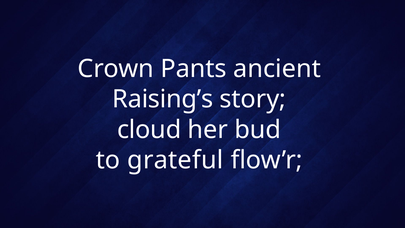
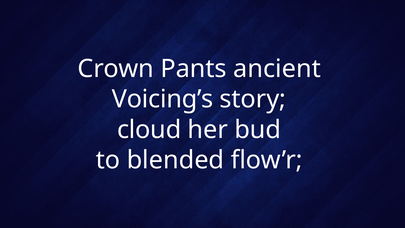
Raising’s: Raising’s -> Voicing’s
grateful: grateful -> blended
